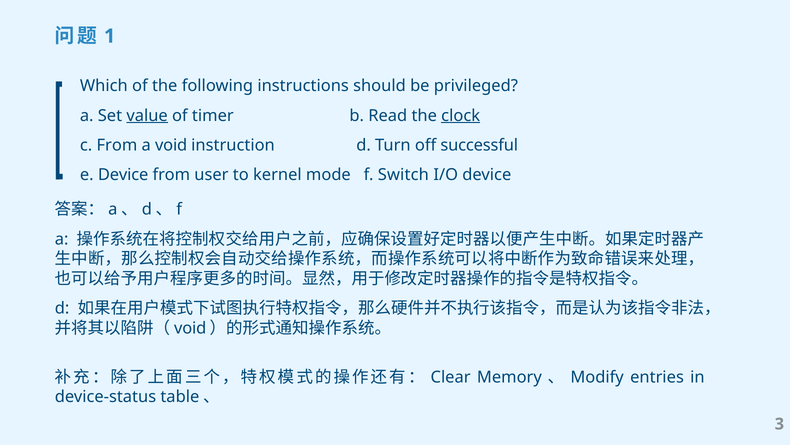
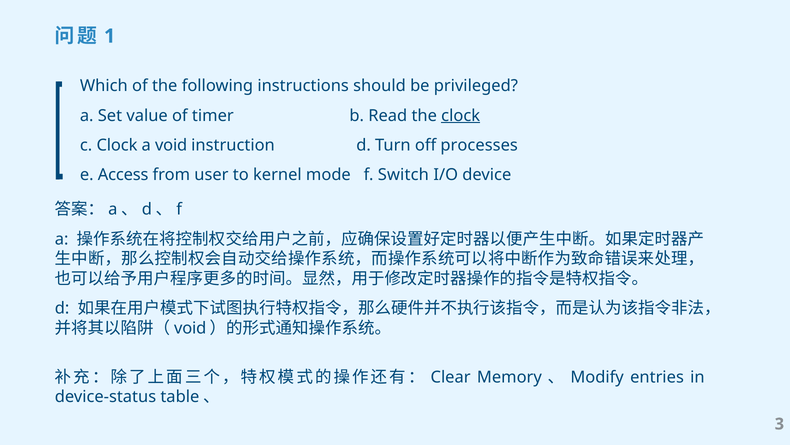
value underline: present -> none
c From: From -> Clock
successful: successful -> processes
e Device: Device -> Access
